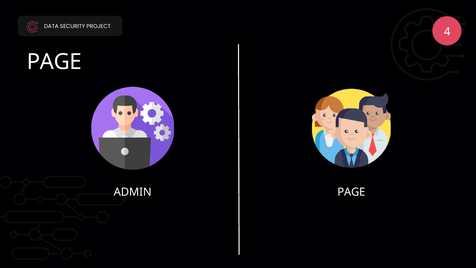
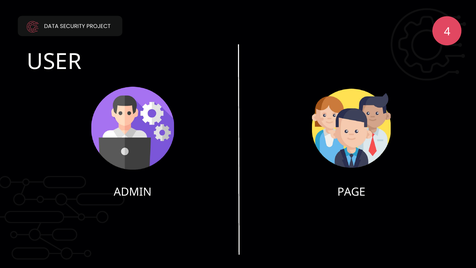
PAGE at (54, 62): PAGE -> USER
